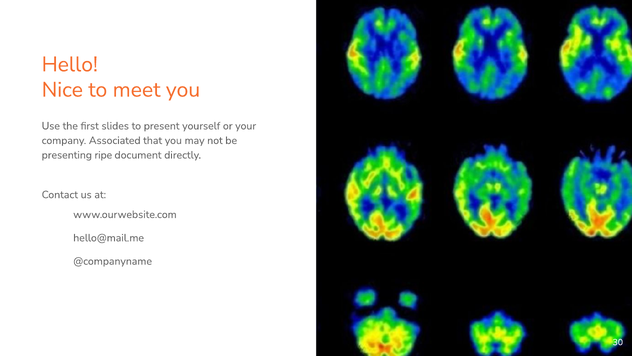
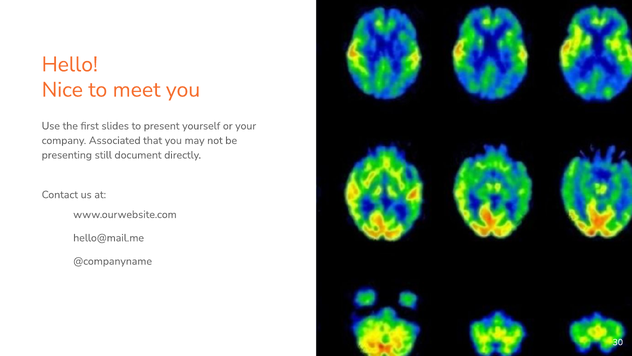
ripe: ripe -> still
